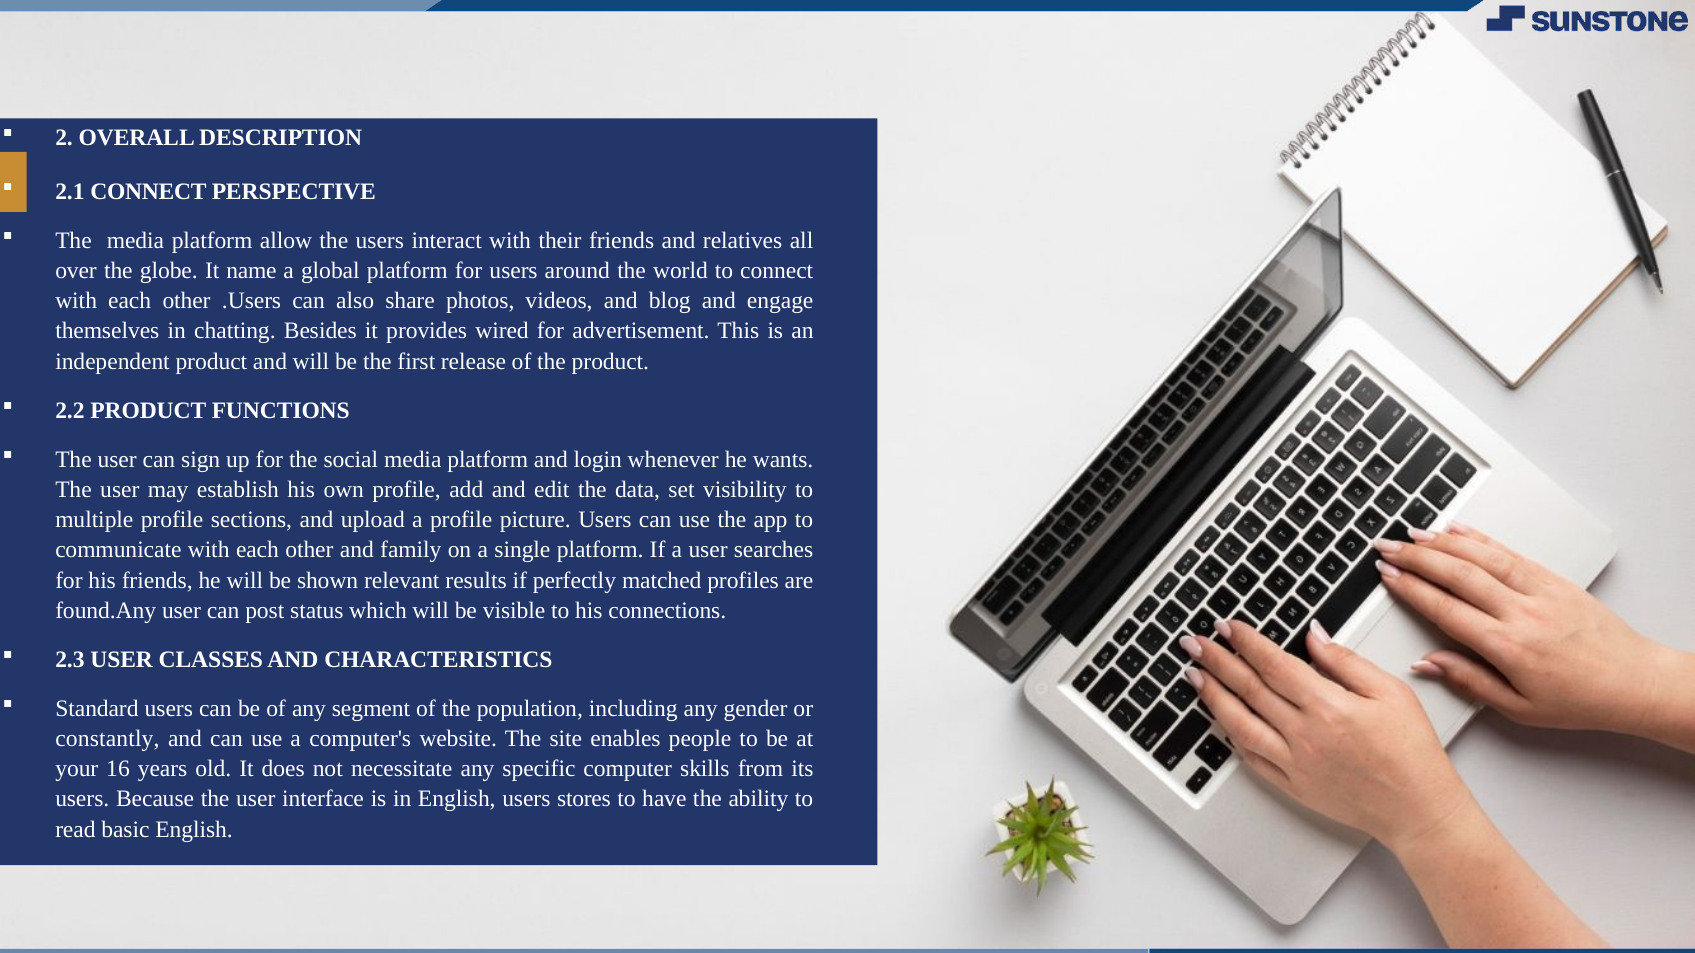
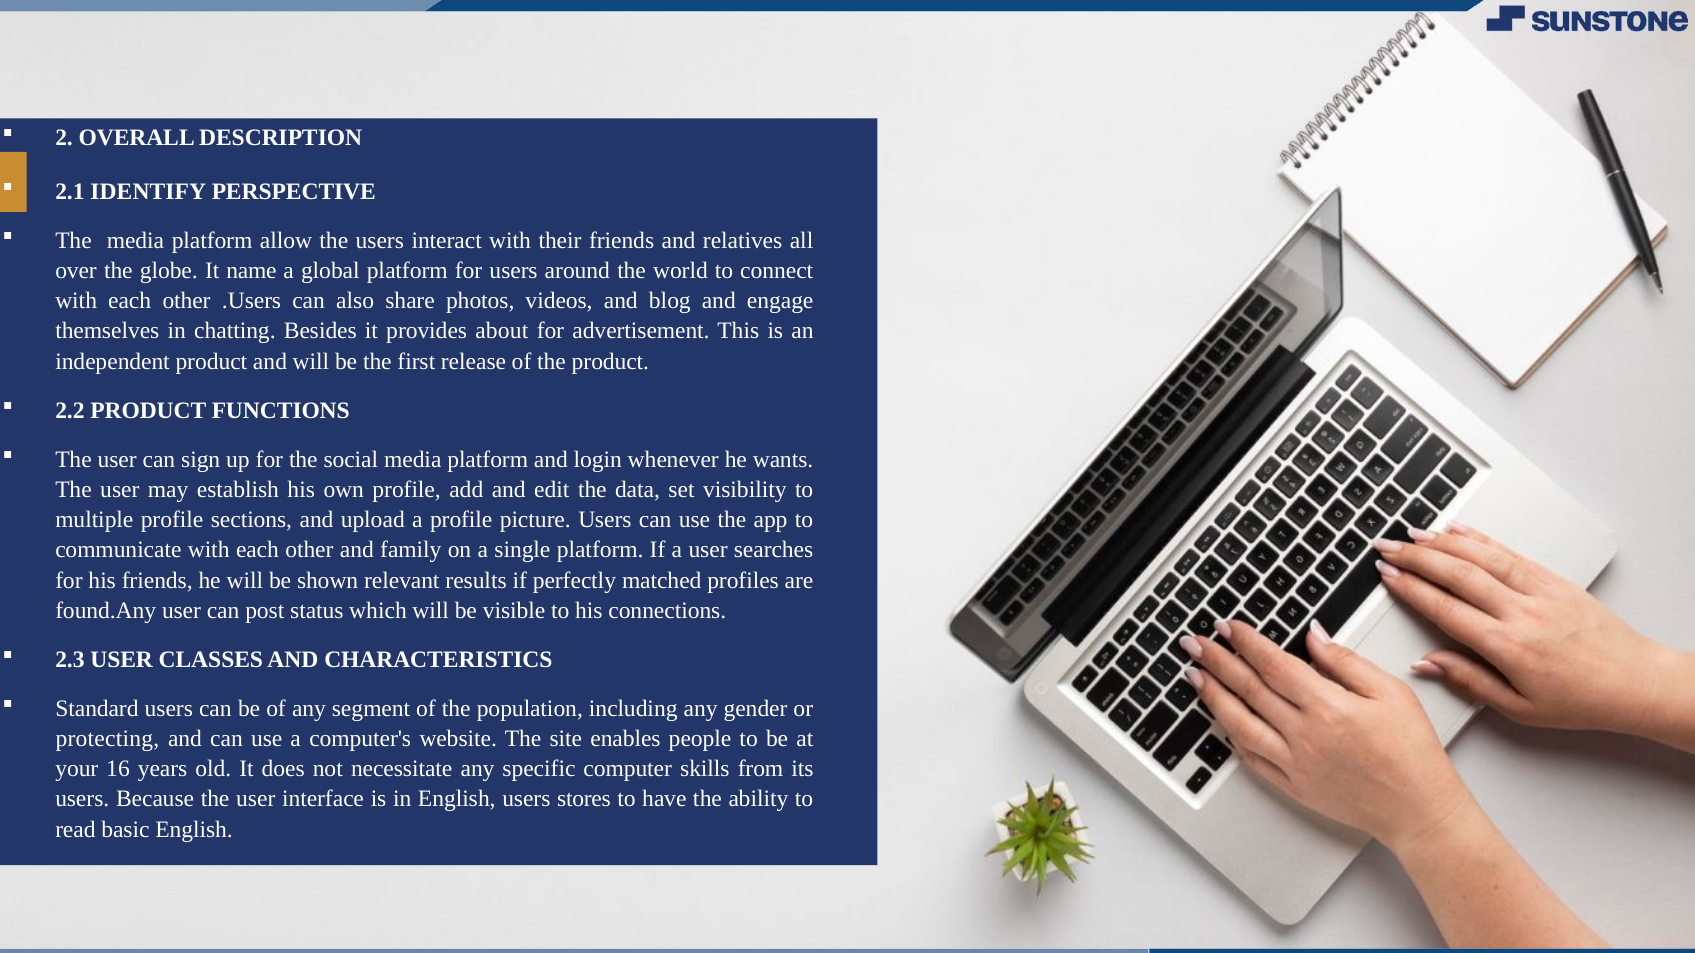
2.1 CONNECT: CONNECT -> IDENTIFY
wired: wired -> about
constantly: constantly -> protecting
